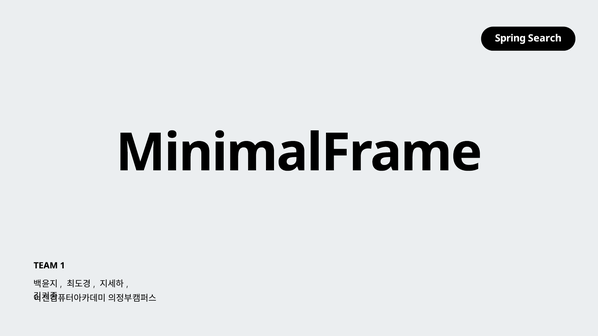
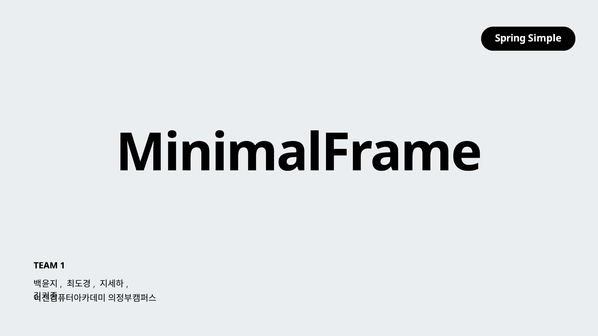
Search: Search -> Simple
